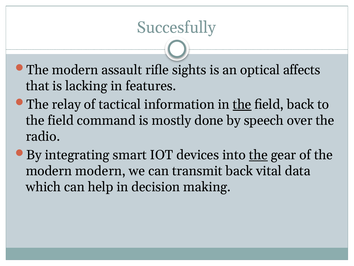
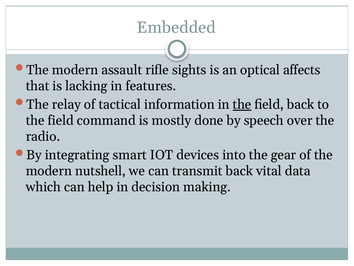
Succesfully: Succesfully -> Embedded
the at (258, 155) underline: present -> none
modern modern: modern -> nutshell
